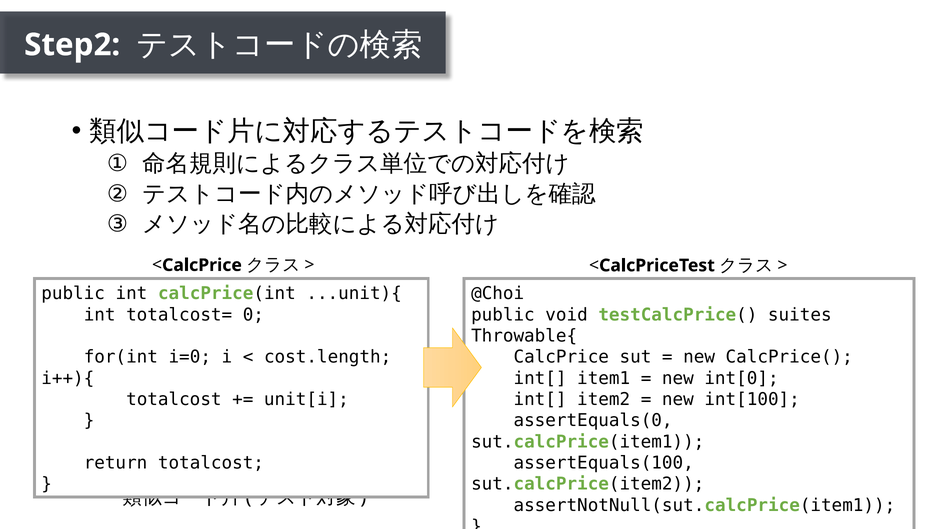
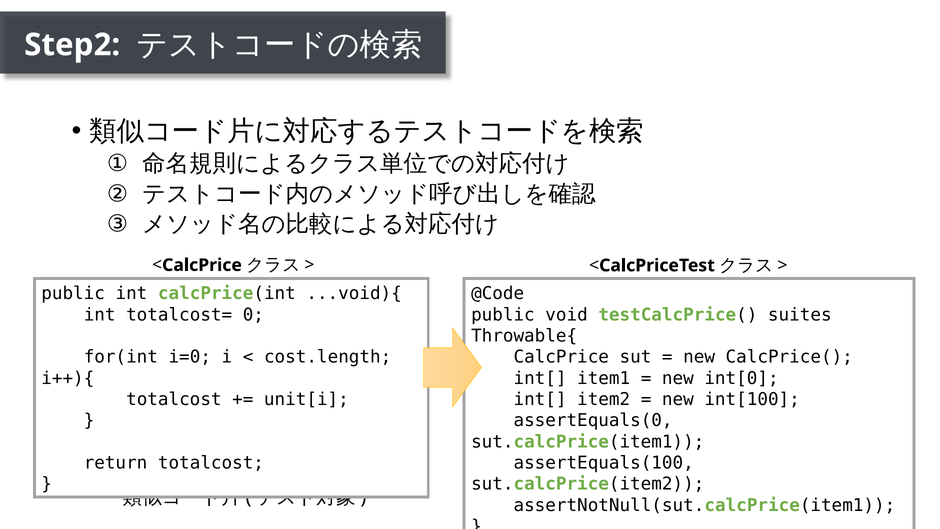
...unit){: ...unit){ -> ...void){
@Choi: @Choi -> @Code
